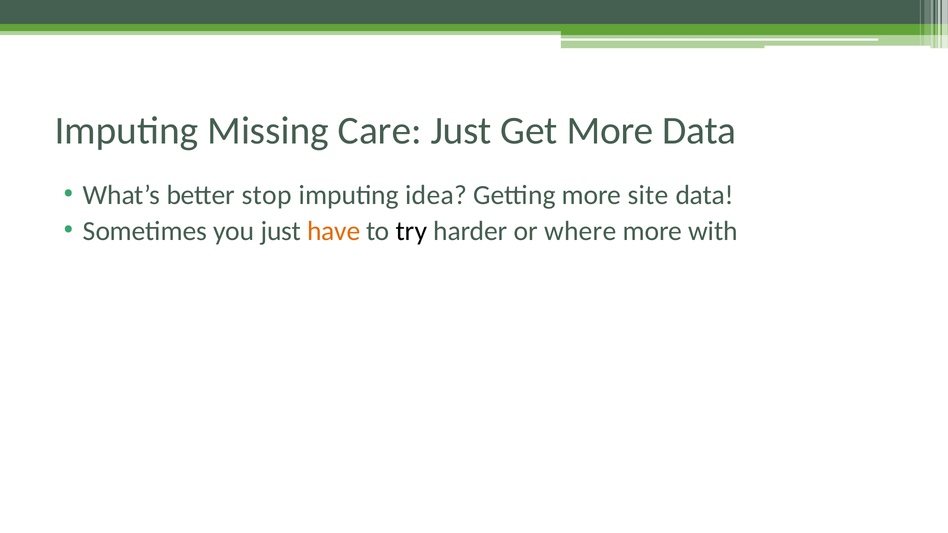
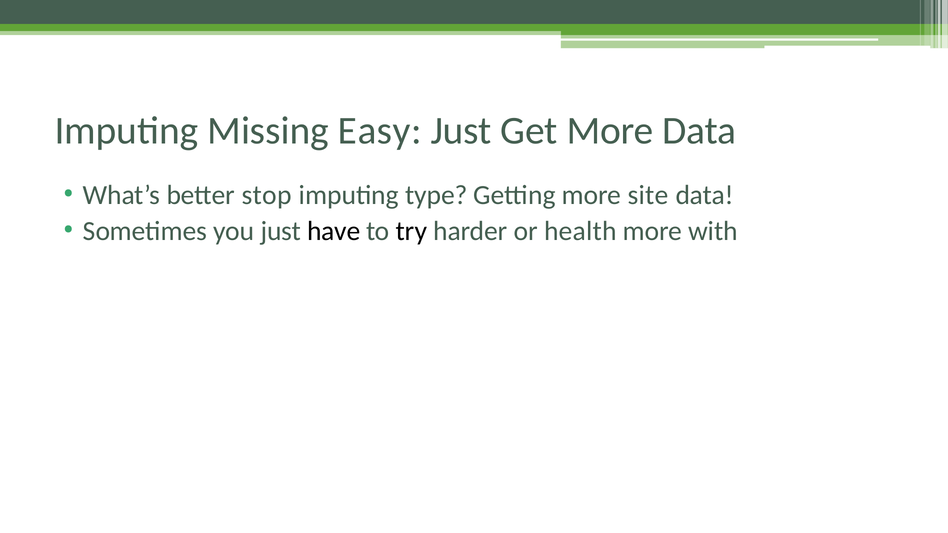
Care: Care -> Easy
idea: idea -> type
have colour: orange -> black
where: where -> health
